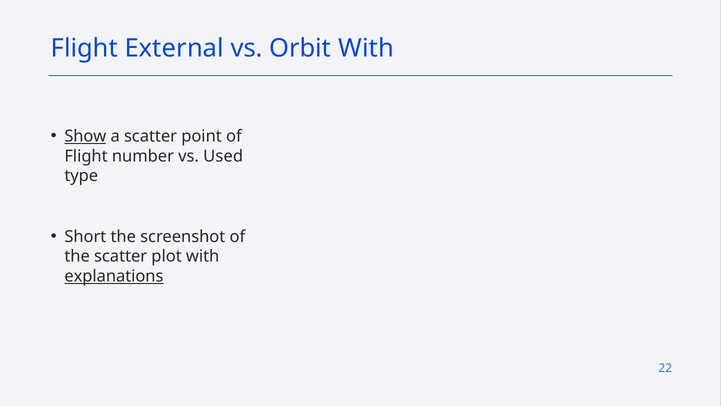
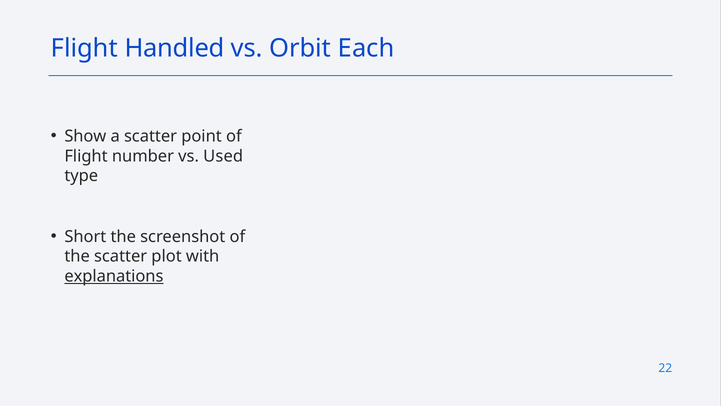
External: External -> Handled
Orbit With: With -> Each
Show underline: present -> none
